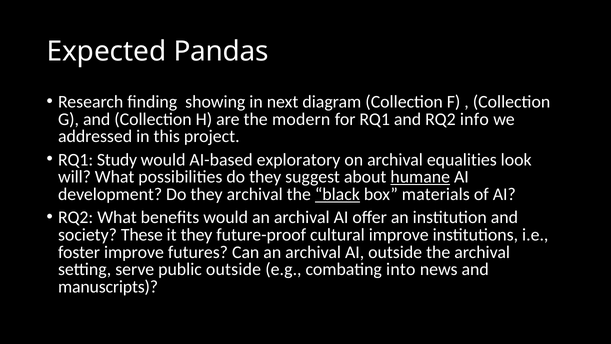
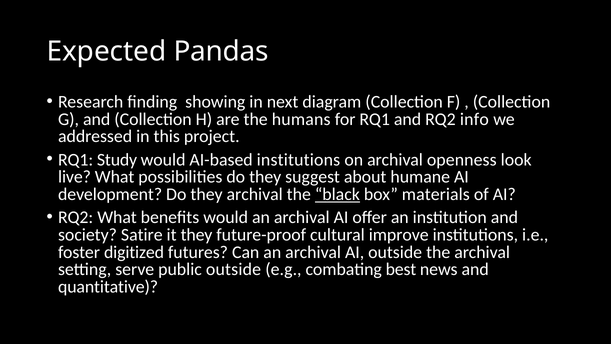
modern: modern -> humans
AI-based exploratory: exploratory -> institutions
equalities: equalities -> openness
will: will -> live
humane underline: present -> none
These: These -> Satire
foster improve: improve -> digitized
into: into -> best
manuscripts: manuscripts -> quantitative
